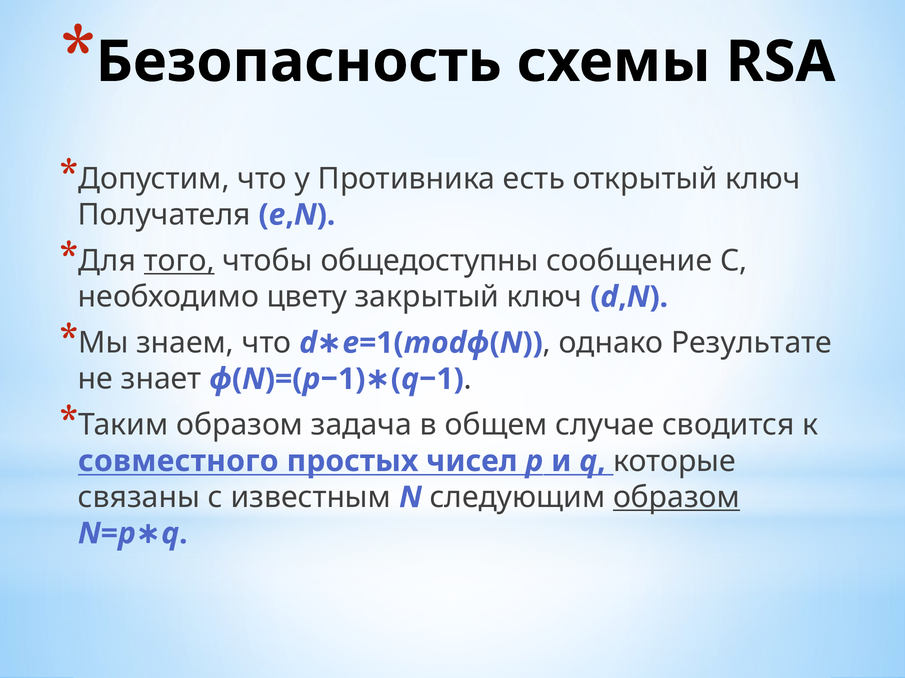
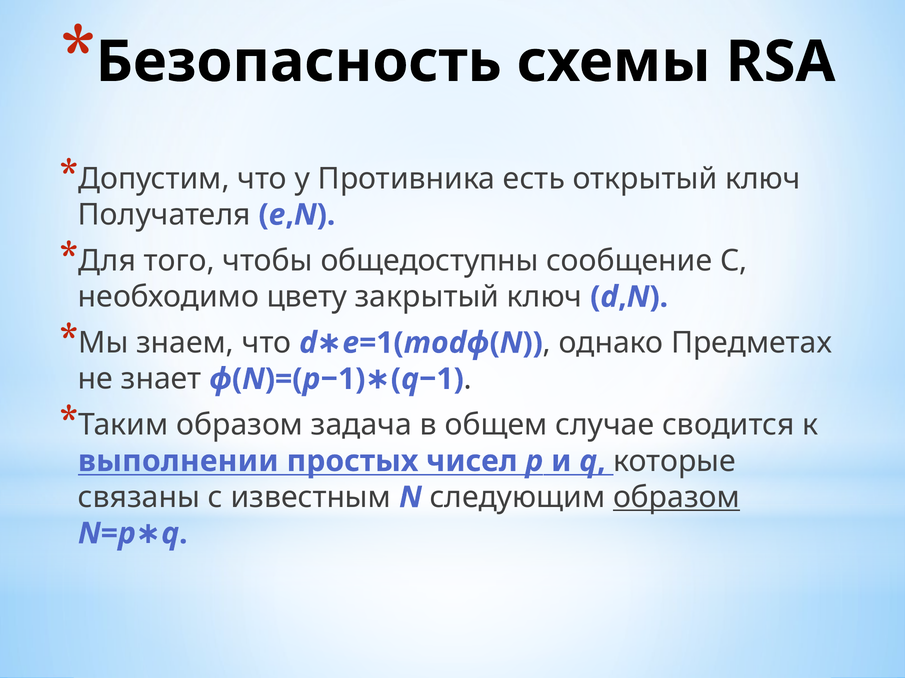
того underline: present -> none
Результате: Результате -> Предметах
совместного: совместного -> выполнении
